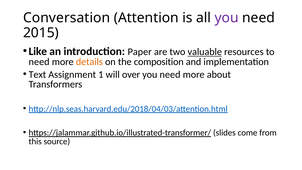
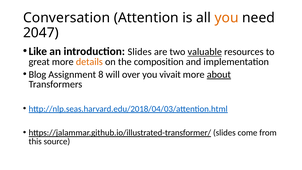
you at (227, 18) colour: purple -> orange
2015: 2015 -> 2047
introduction Paper: Paper -> Slides
need at (39, 62): need -> great
Text: Text -> Blog
1: 1 -> 8
need at (170, 74): need -> vivait
about underline: none -> present
